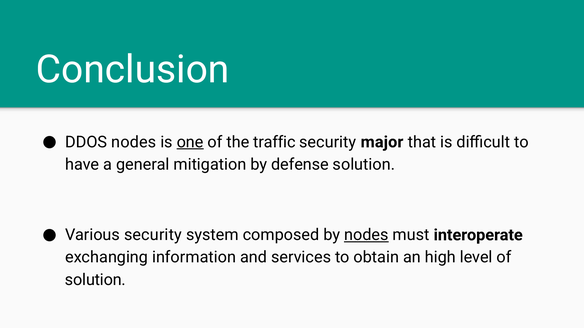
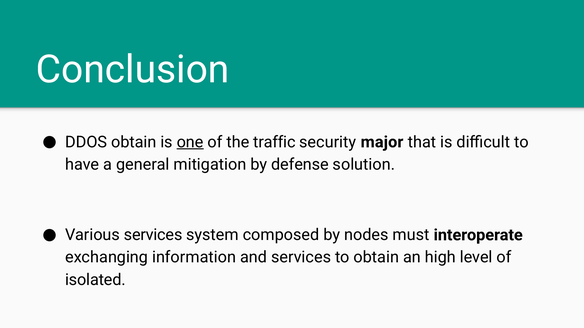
DDOS nodes: nodes -> obtain
Various security: security -> services
nodes at (366, 235) underline: present -> none
solution at (95, 280): solution -> isolated
